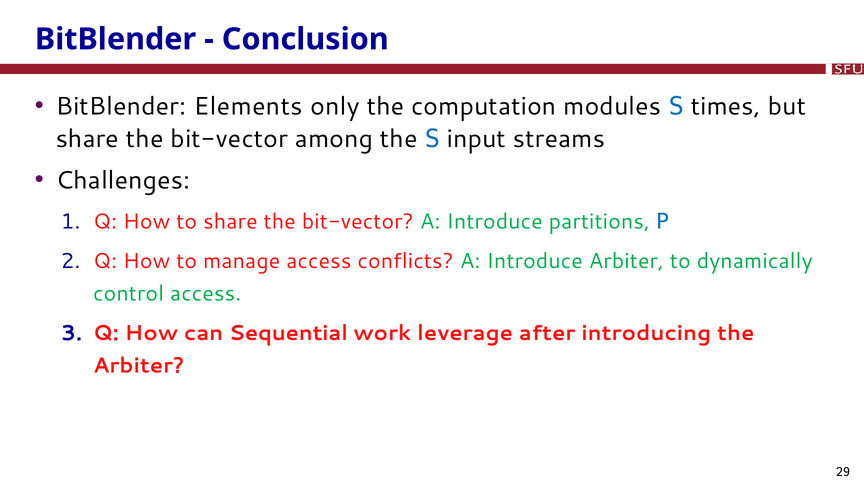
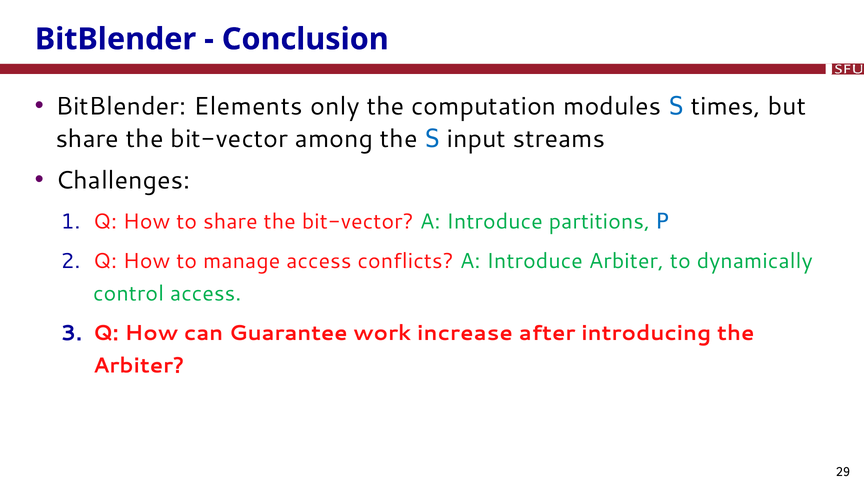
Sequential: Sequential -> Guarantee
leverage: leverage -> increase
